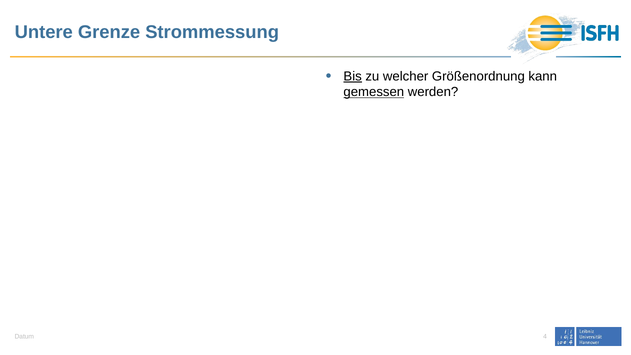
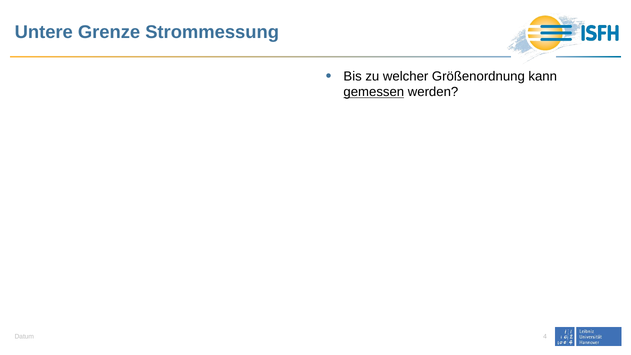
Bis underline: present -> none
